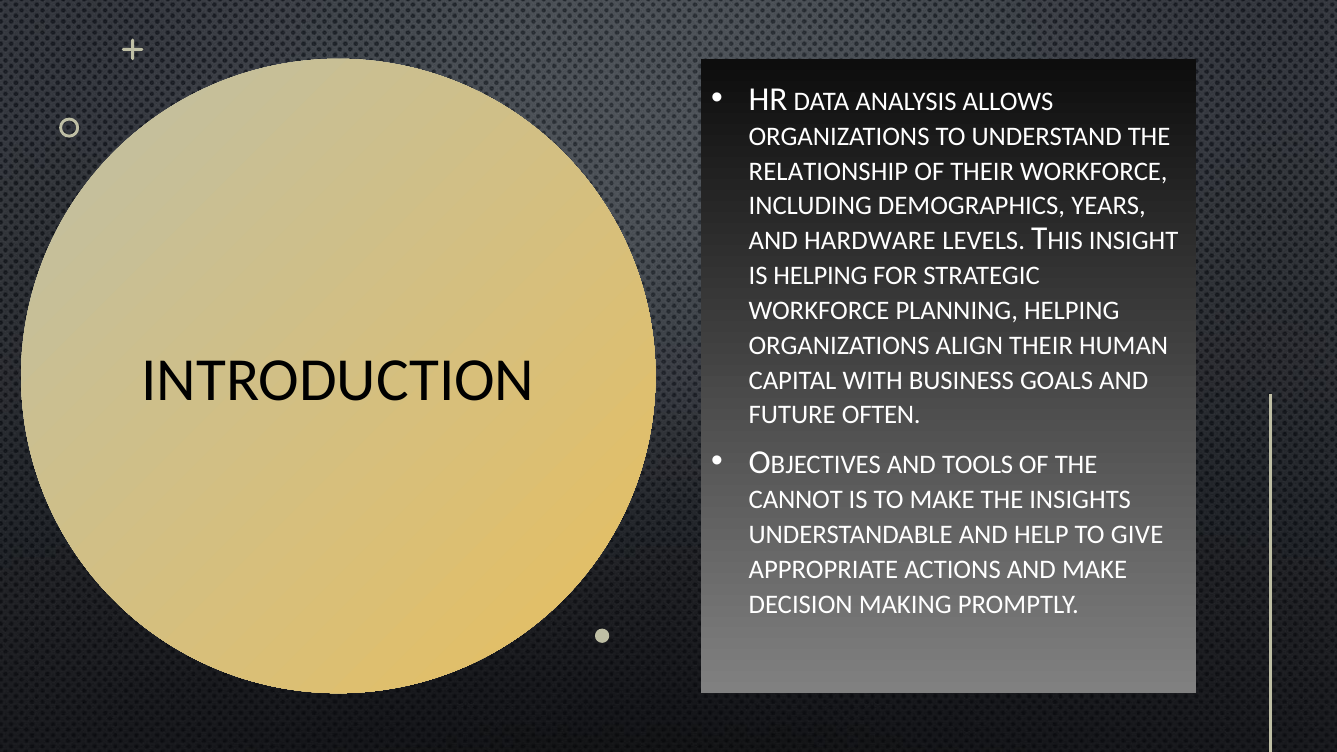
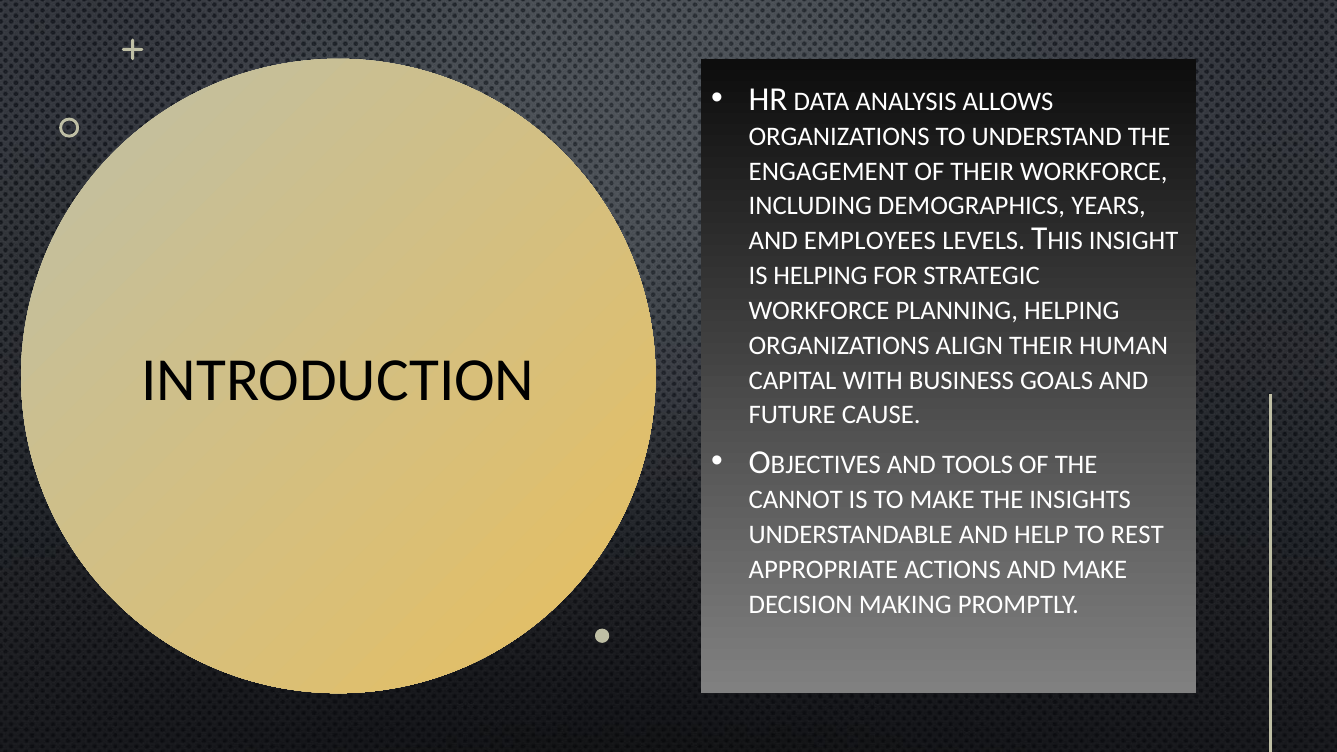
RELATIONSHIP: RELATIONSHIP -> ENGAGEMENT
HARDWARE: HARDWARE -> EMPLOYEES
OFTEN: OFTEN -> CAUSE
GIVE: GIVE -> REST
